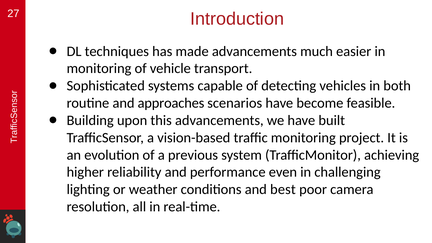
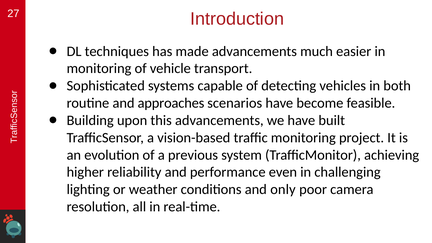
best: best -> only
